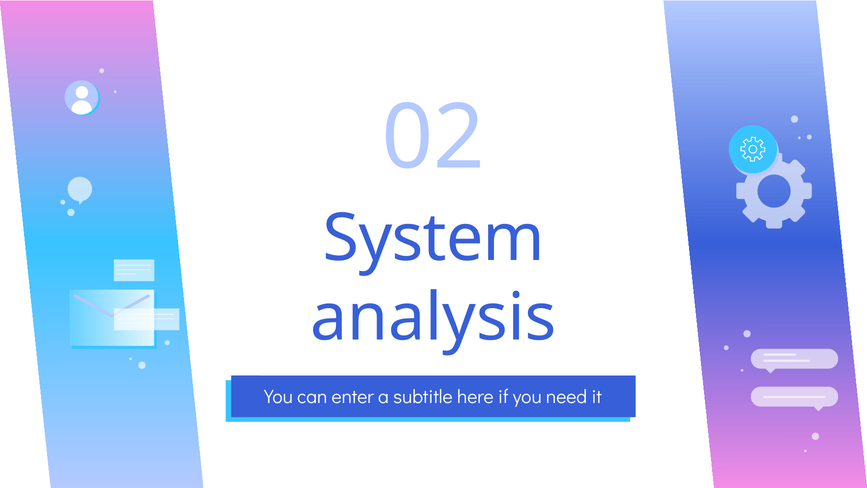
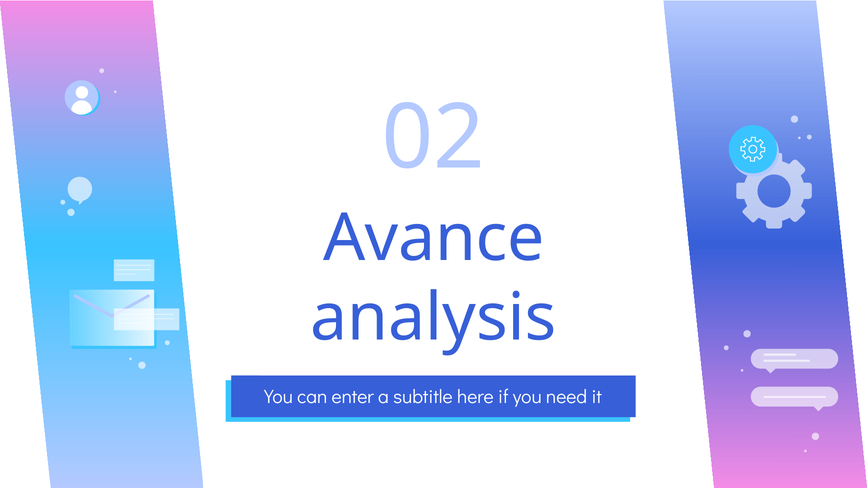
System: System -> Avance
